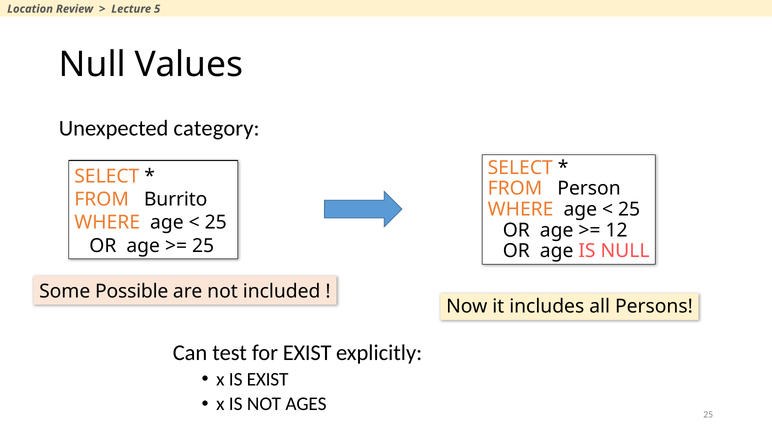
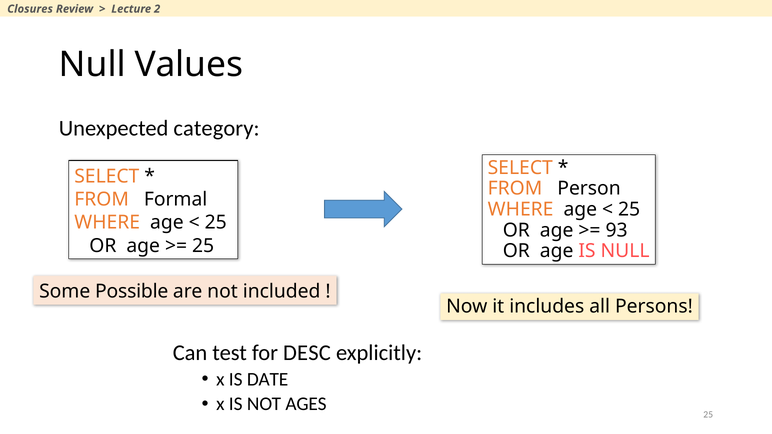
Location: Location -> Closures
5: 5 -> 2
Burrito: Burrito -> Formal
12: 12 -> 93
for EXIST: EXIST -> DESC
IS EXIST: EXIST -> DATE
